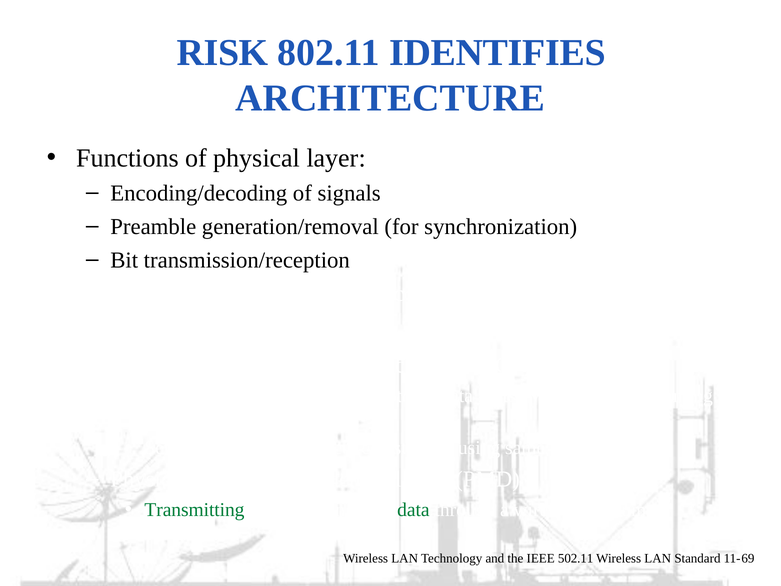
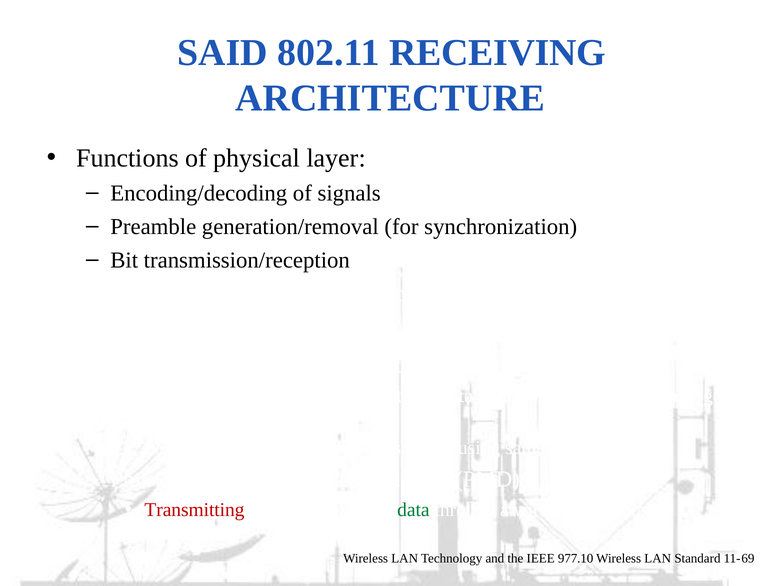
RISK: RISK -> SAID
802.11 IDENTIFIES: IDENTIFIES -> RECEIVING
Transmitting colour: green -> red
502.11: 502.11 -> 977.10
